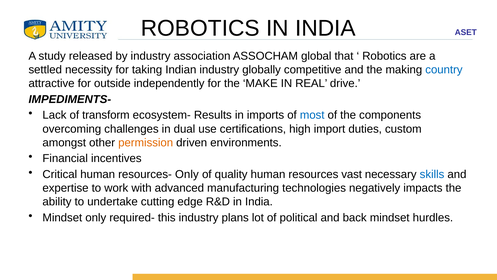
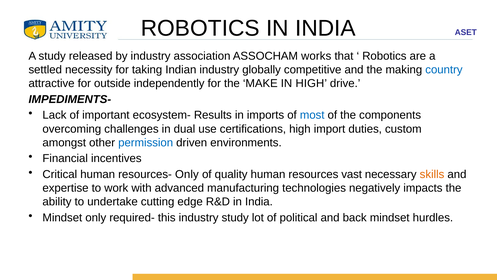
global: global -> works
IN REAL: REAL -> HIGH
transform: transform -> important
permission colour: orange -> blue
skills colour: blue -> orange
industry plans: plans -> study
